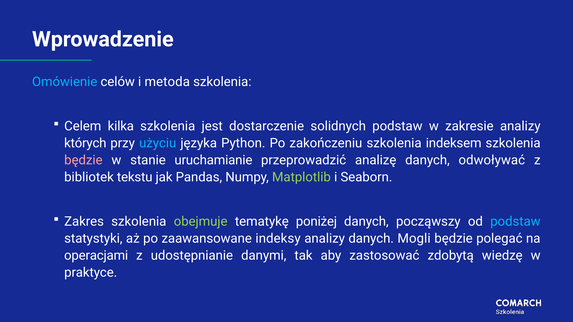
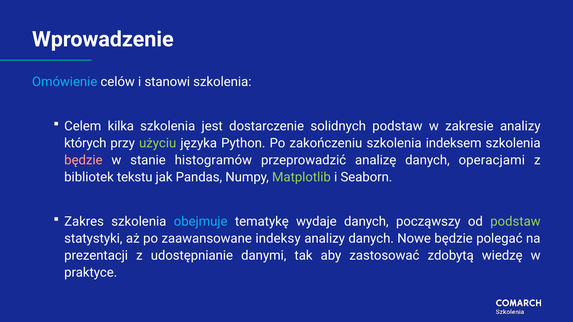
metoda: metoda -> stanowi
użyciu colour: light blue -> light green
uruchamianie: uruchamianie -> histogramów
odwoływać: odwoływać -> operacjami
obejmuje colour: light green -> light blue
poniżej: poniżej -> wydaje
podstaw at (515, 222) colour: light blue -> light green
Mogli: Mogli -> Nowe
operacjami: operacjami -> prezentacji
